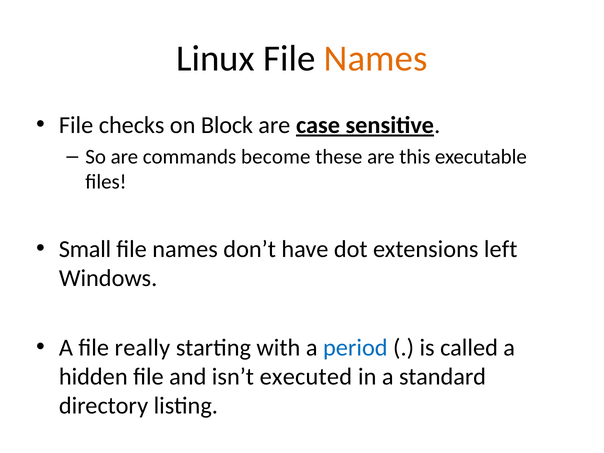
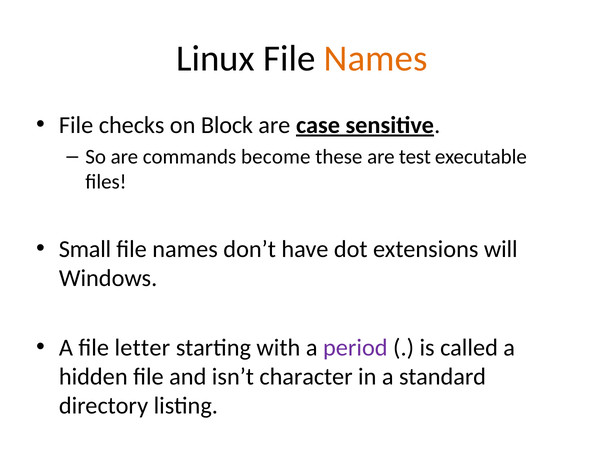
this: this -> test
left: left -> will
really: really -> letter
period colour: blue -> purple
executed: executed -> character
